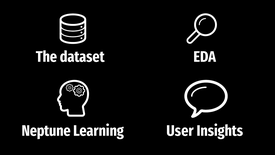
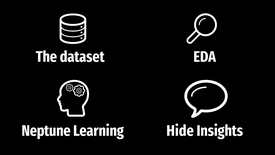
User: User -> Hide
